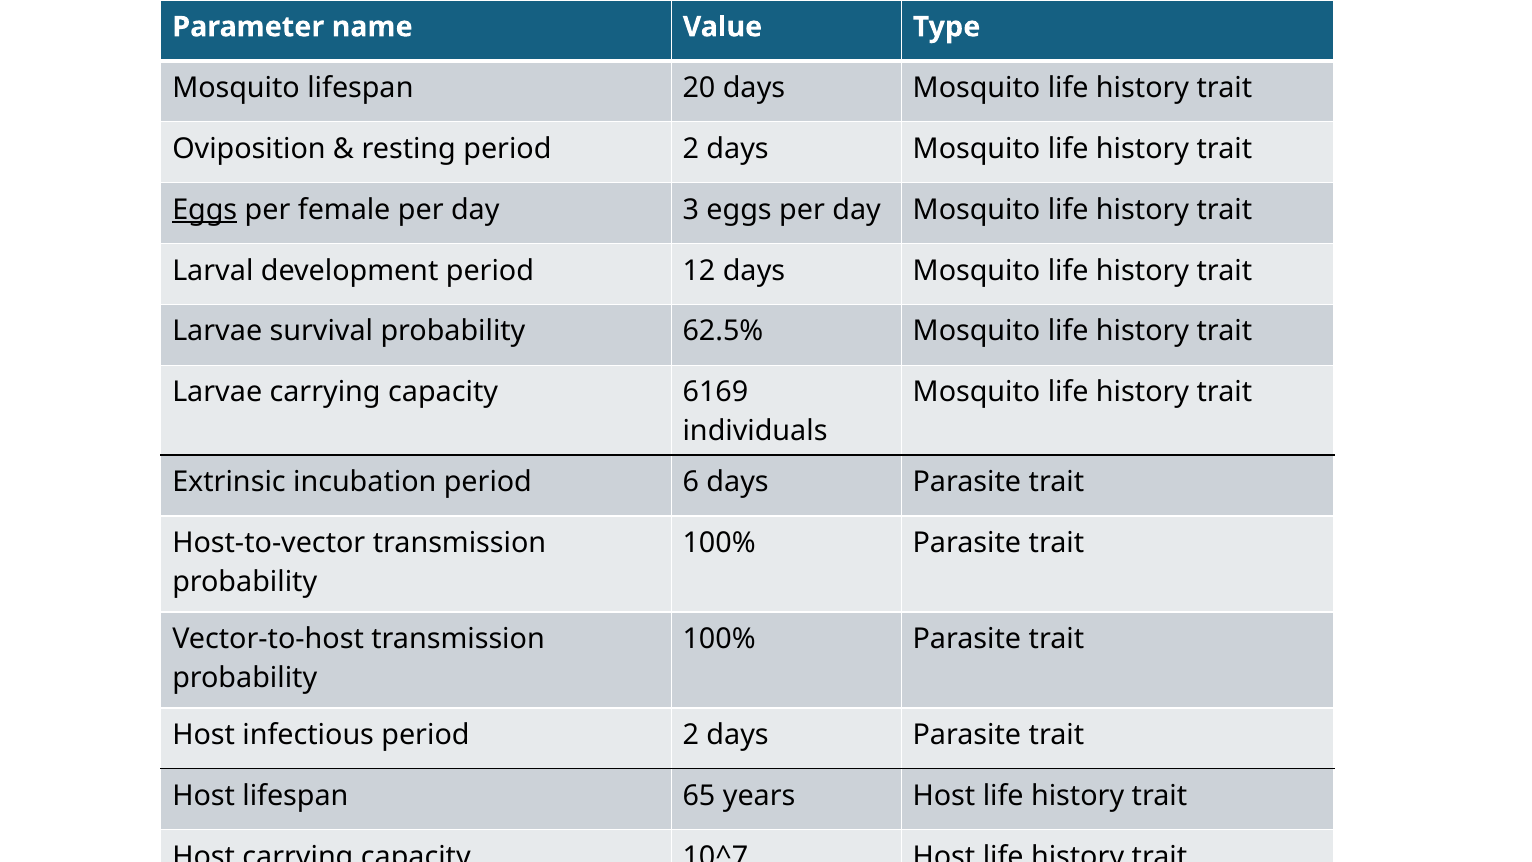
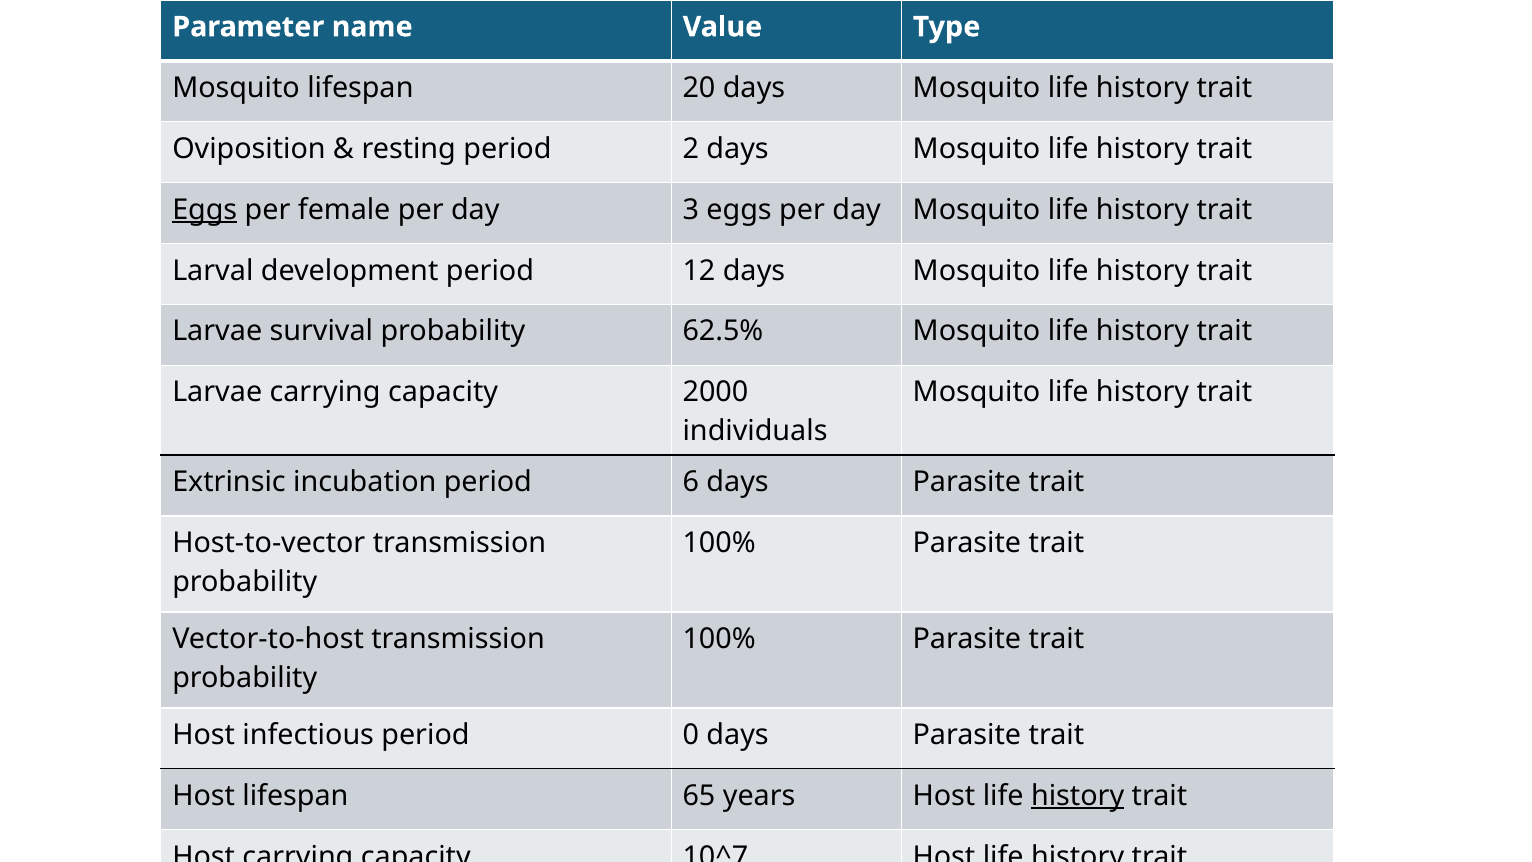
6169: 6169 -> 2000
infectious period 2: 2 -> 0
history at (1078, 795) underline: none -> present
